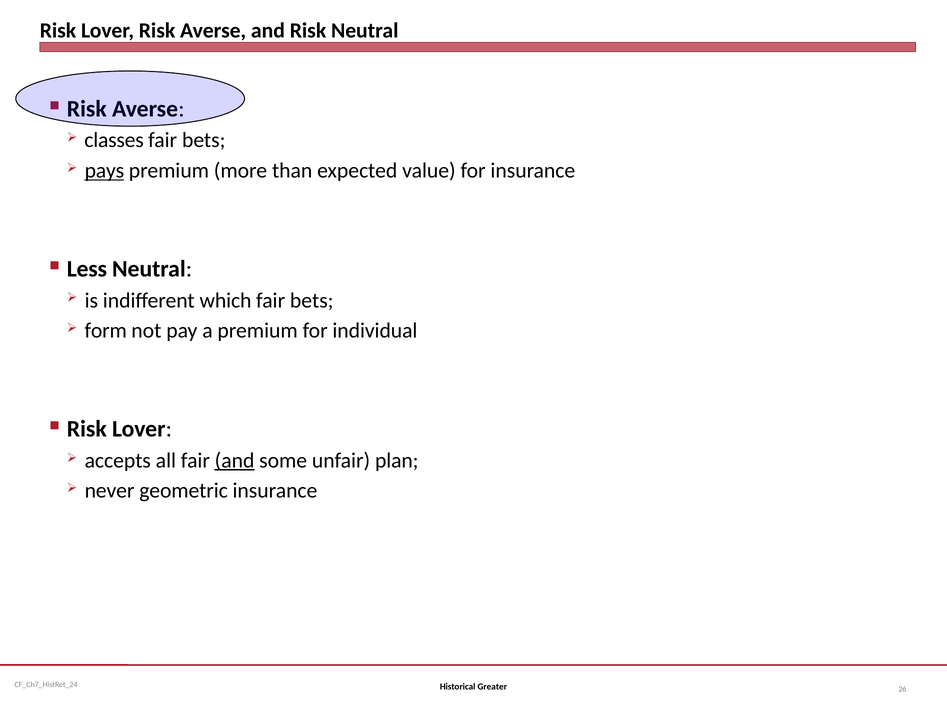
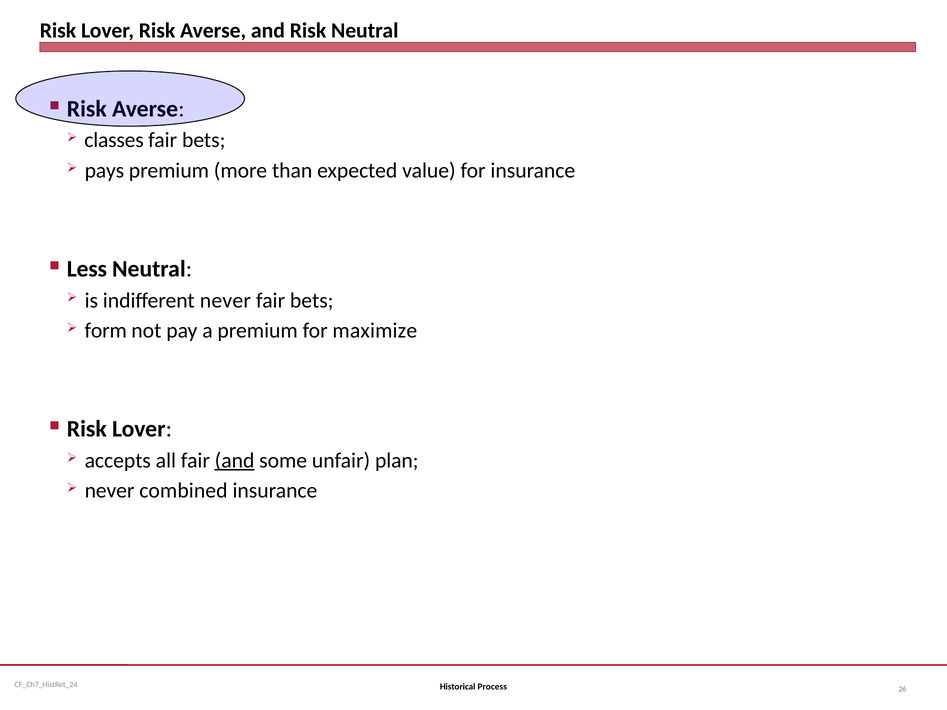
pays underline: present -> none
indifferent which: which -> never
individual: individual -> maximize
geometric: geometric -> combined
Greater: Greater -> Process
